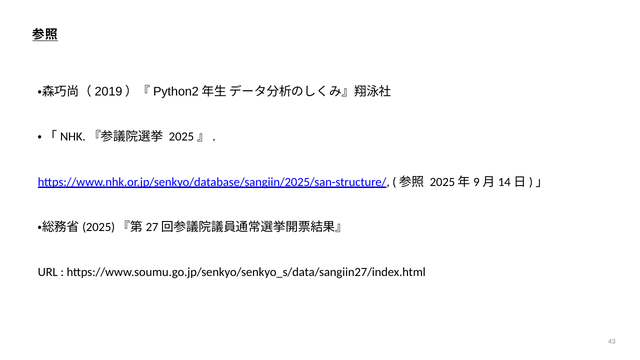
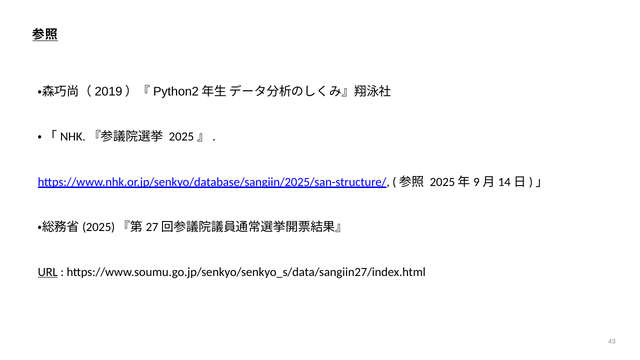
URL underline: none -> present
